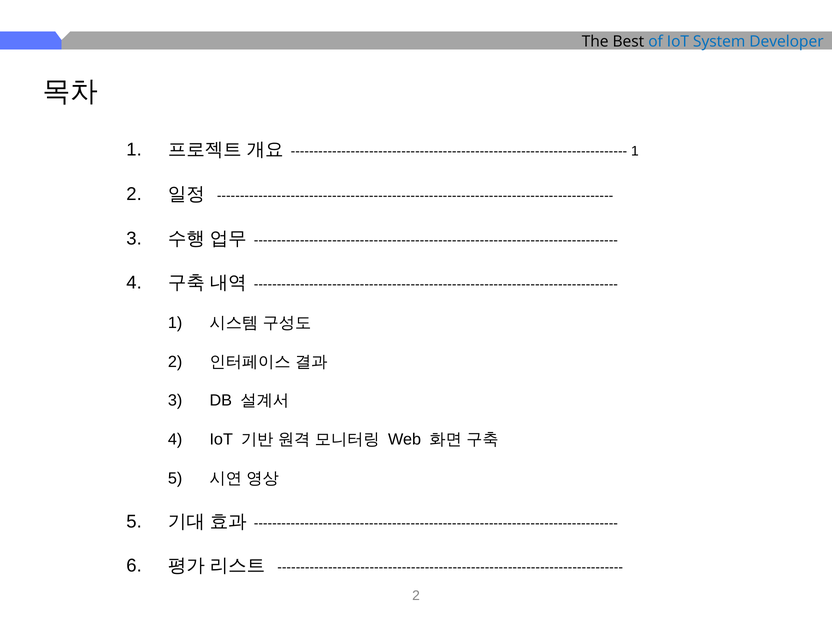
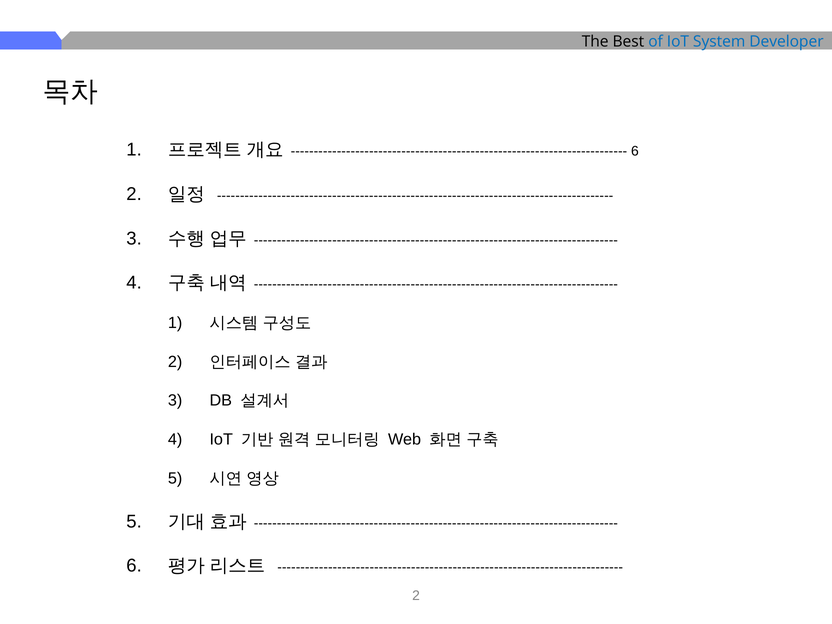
1 at (635, 151): 1 -> 6
